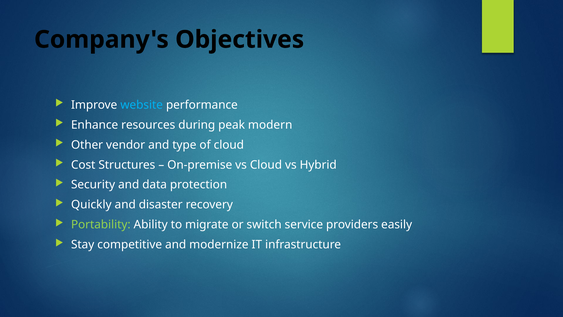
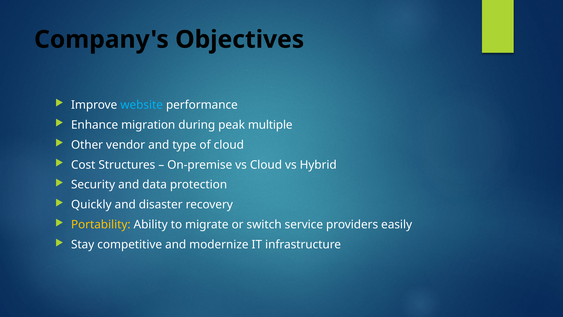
resources: resources -> migration
modern: modern -> multiple
Portability colour: light green -> yellow
